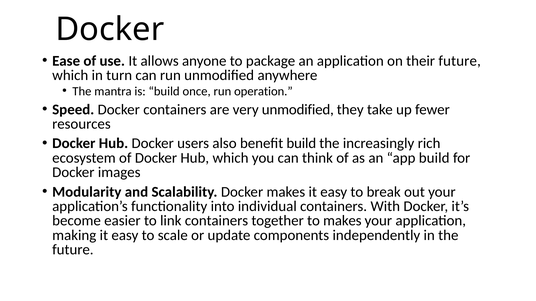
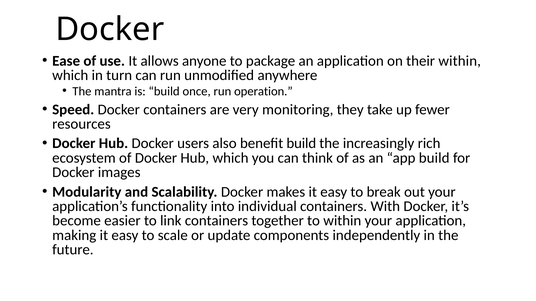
their future: future -> within
very unmodified: unmodified -> monitoring
to makes: makes -> within
